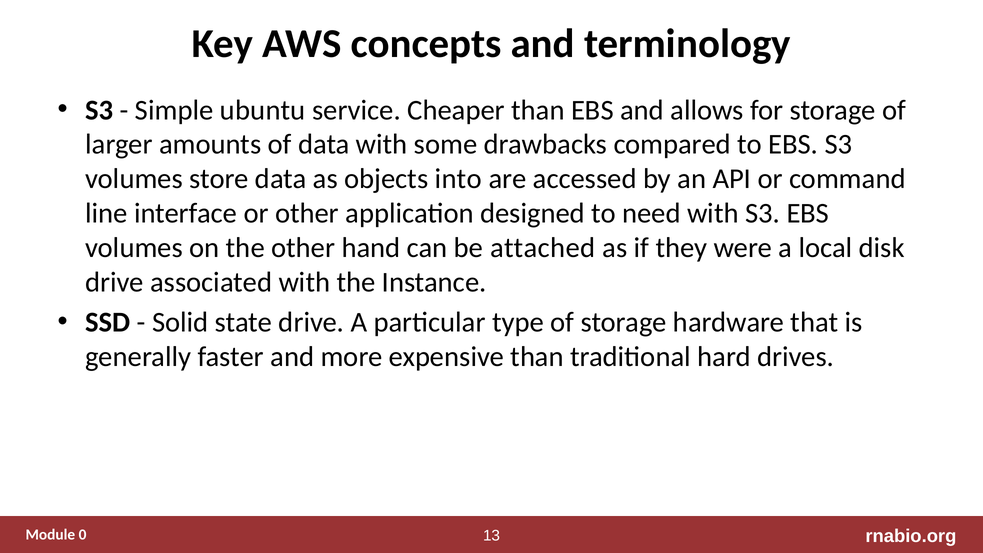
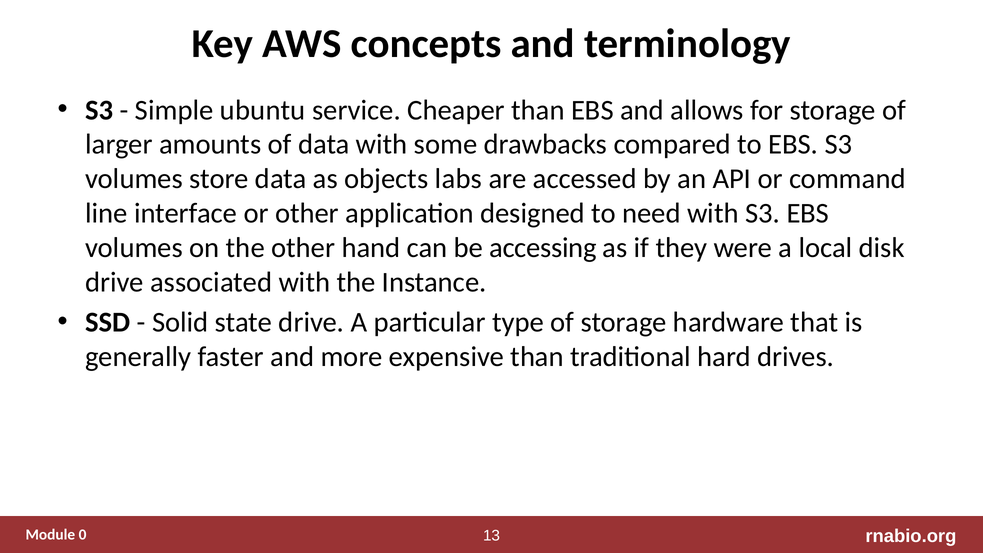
into: into -> labs
attached: attached -> accessing
